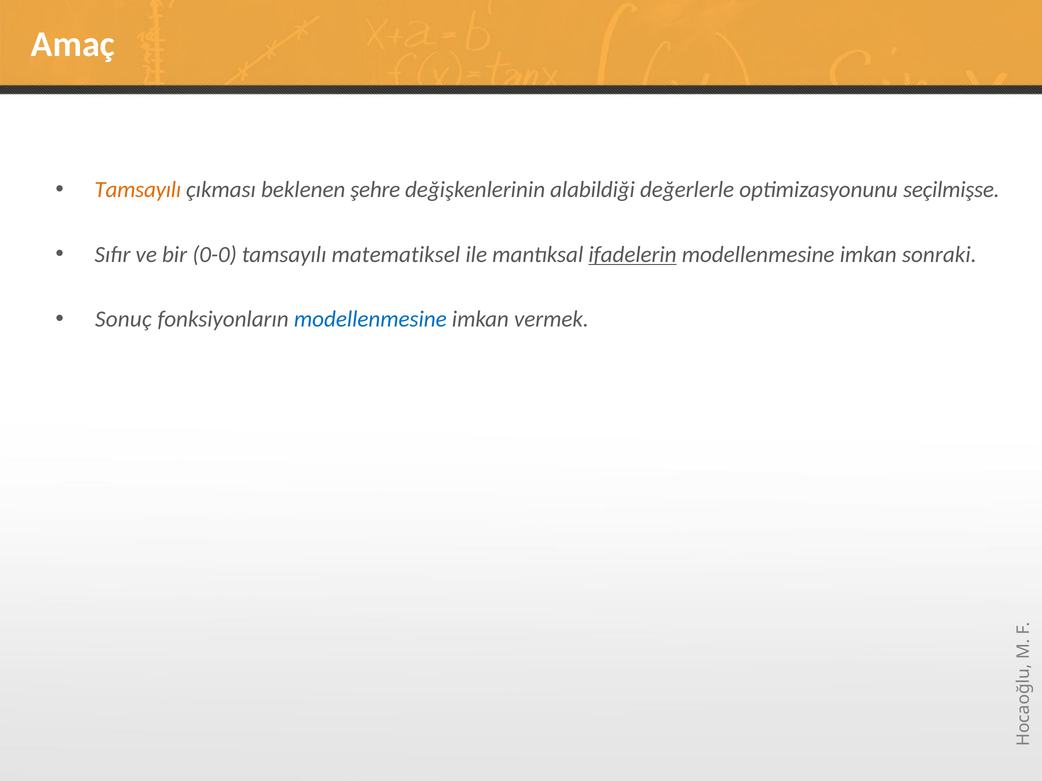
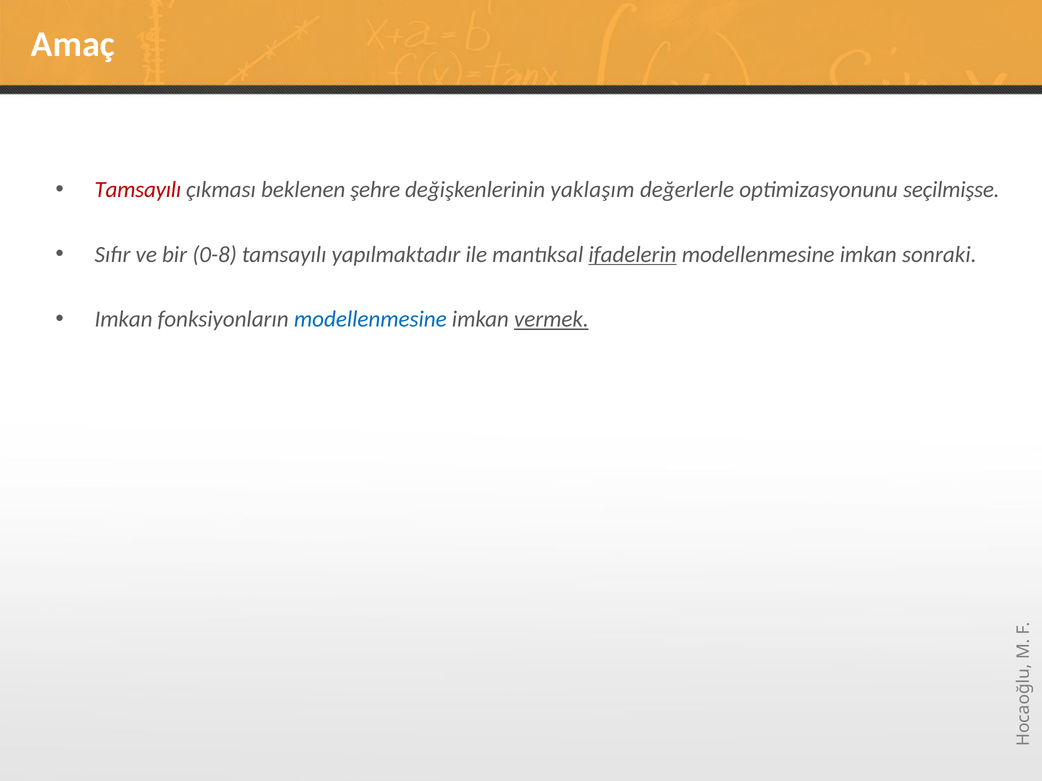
Tamsayılı at (138, 190) colour: orange -> red
alabildiği: alabildiği -> yaklaşım
0-0: 0-0 -> 0-8
matematiksel: matematiksel -> yapılmaktadır
Sonuç at (123, 320): Sonuç -> Imkan
vermek underline: none -> present
